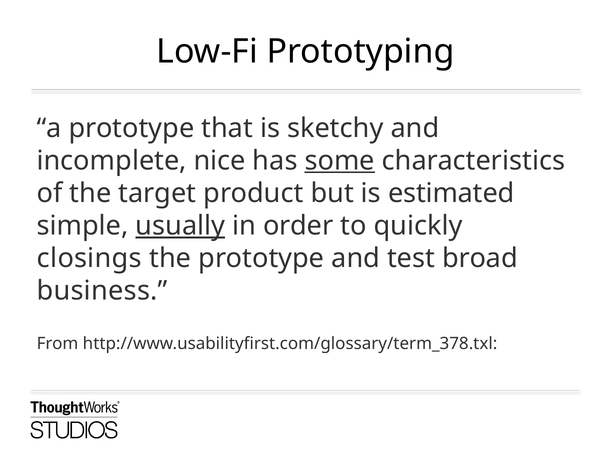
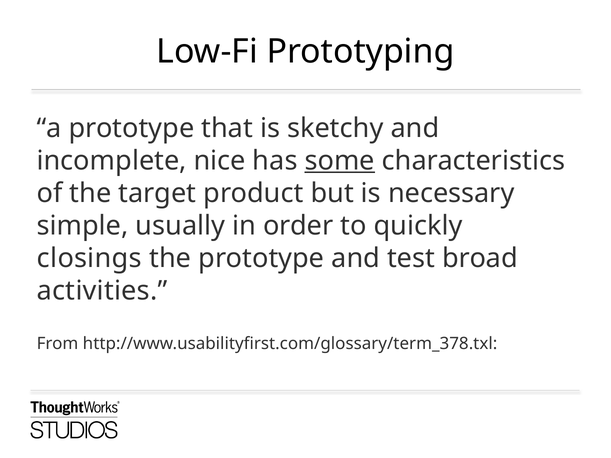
estimated: estimated -> necessary
usually underline: present -> none
business: business -> activities
